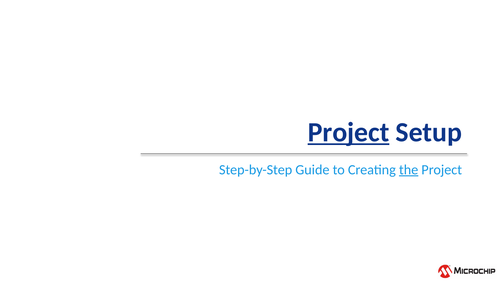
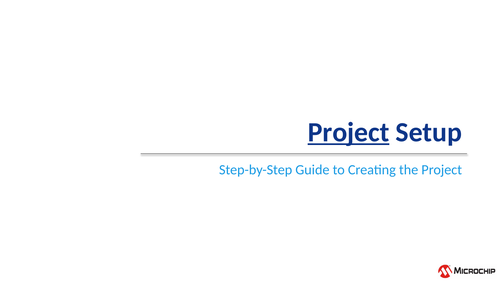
the underline: present -> none
